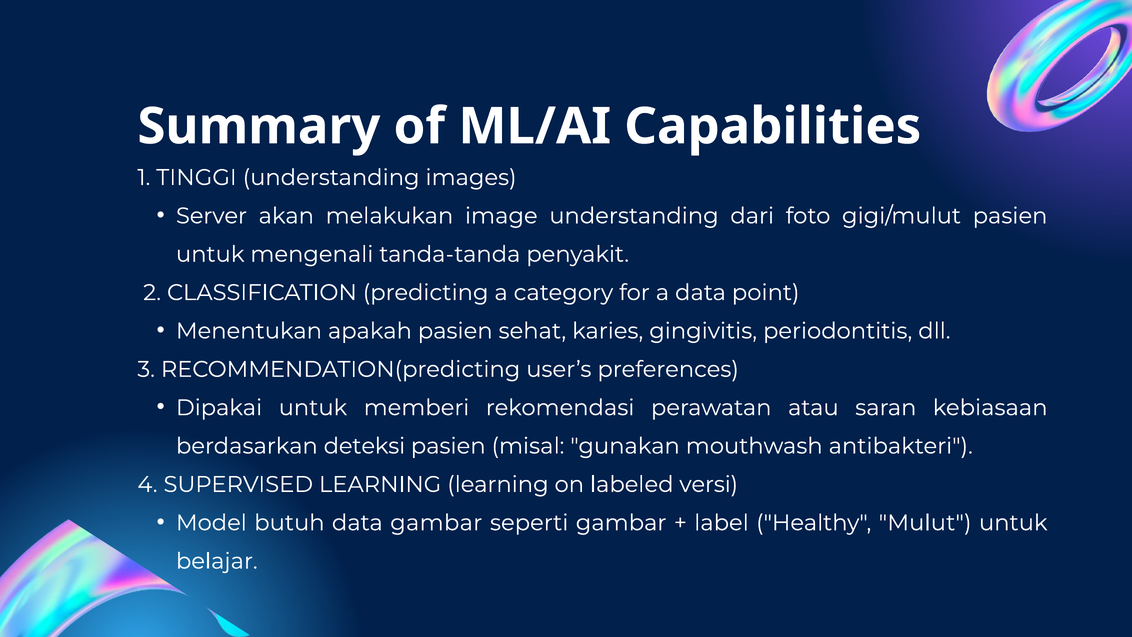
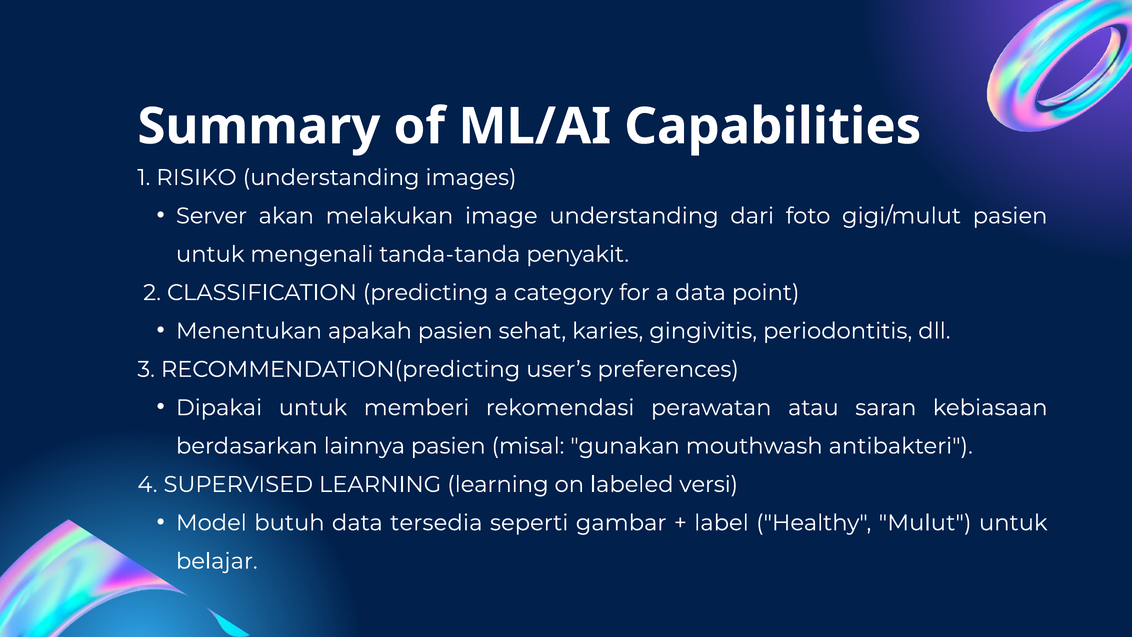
TINGGI: TINGGI -> RISIKO
deteksi: deteksi -> lainnya
data gambar: gambar -> tersedia
